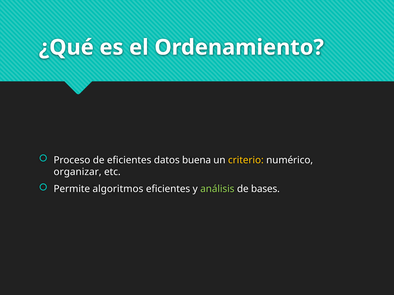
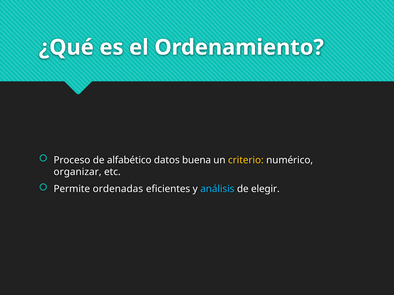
de eficientes: eficientes -> alfabético
algoritmos: algoritmos -> ordenadas
análisis colour: light green -> light blue
bases: bases -> elegir
